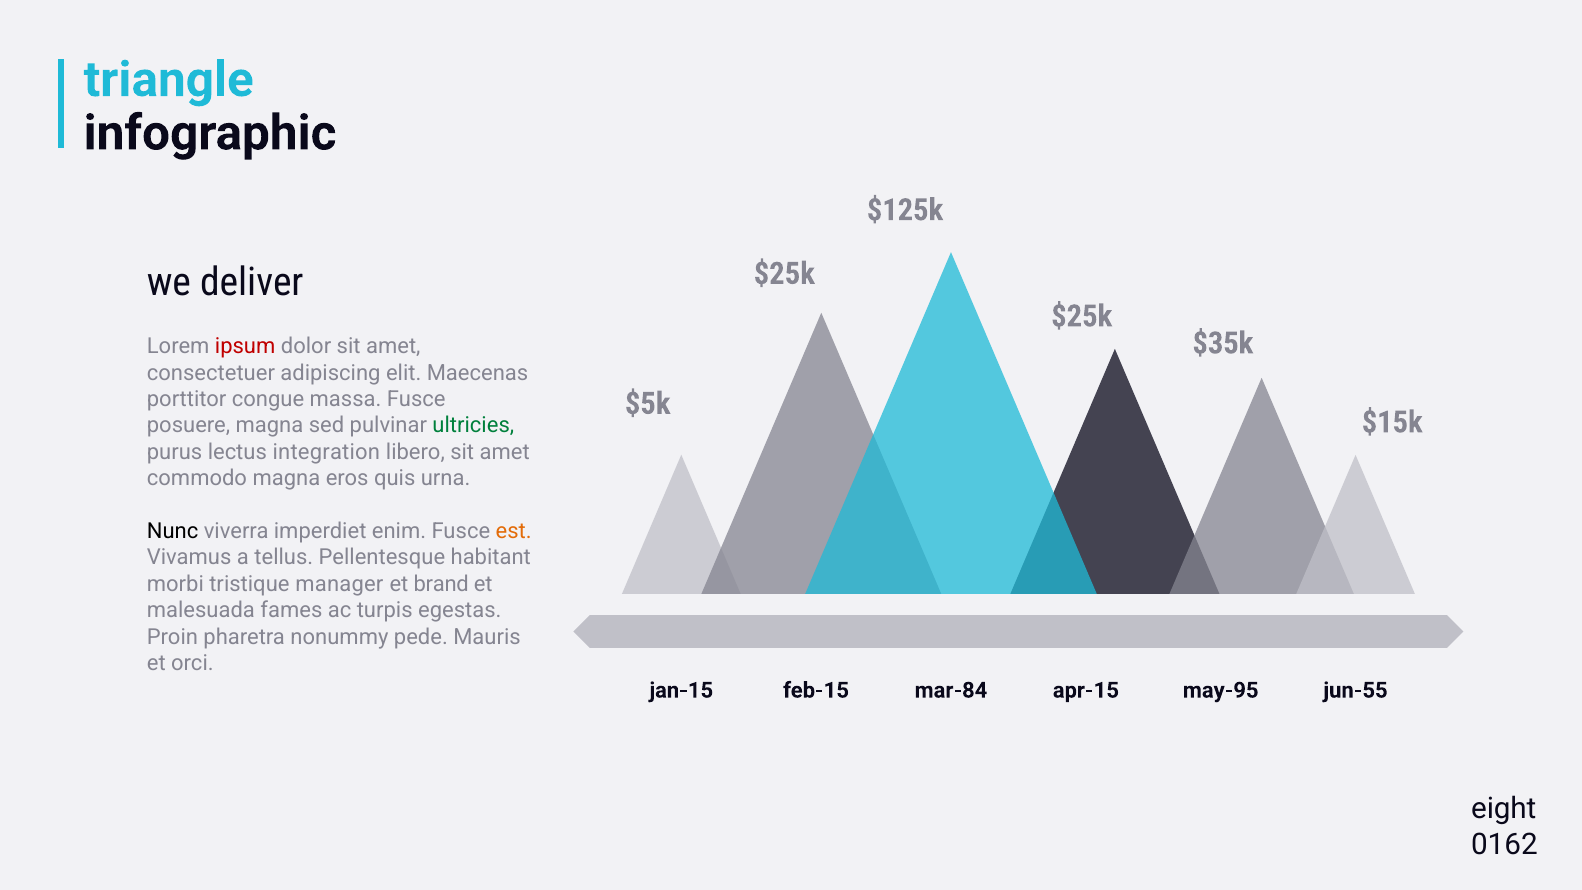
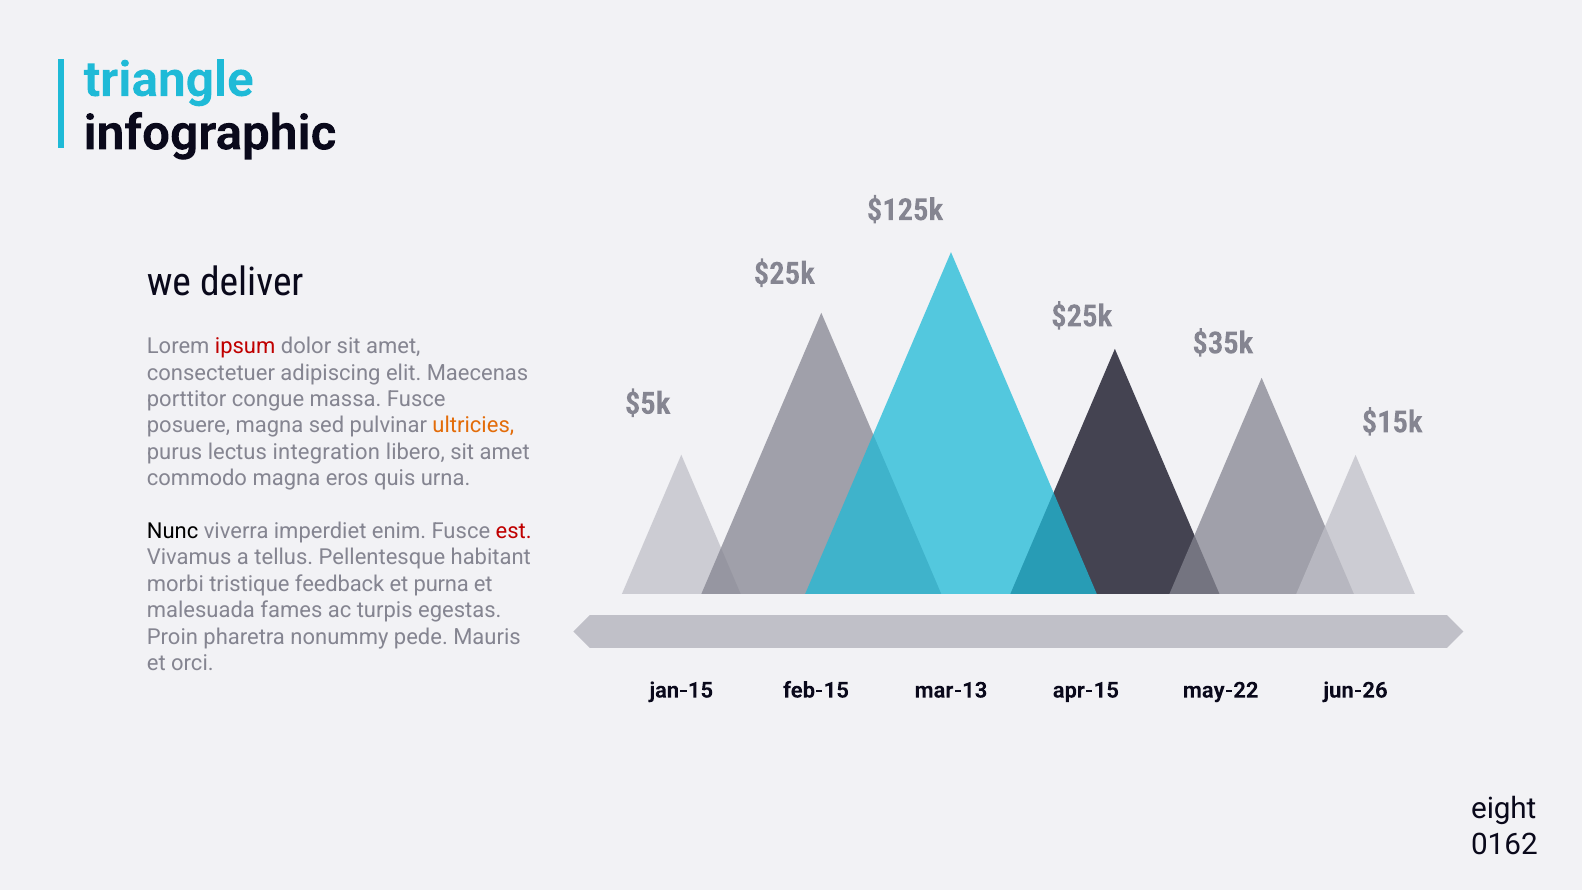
ultricies colour: green -> orange
est colour: orange -> red
manager: manager -> feedback
brand: brand -> purna
mar-84: mar-84 -> mar-13
may-95: may-95 -> may-22
jun-55: jun-55 -> jun-26
